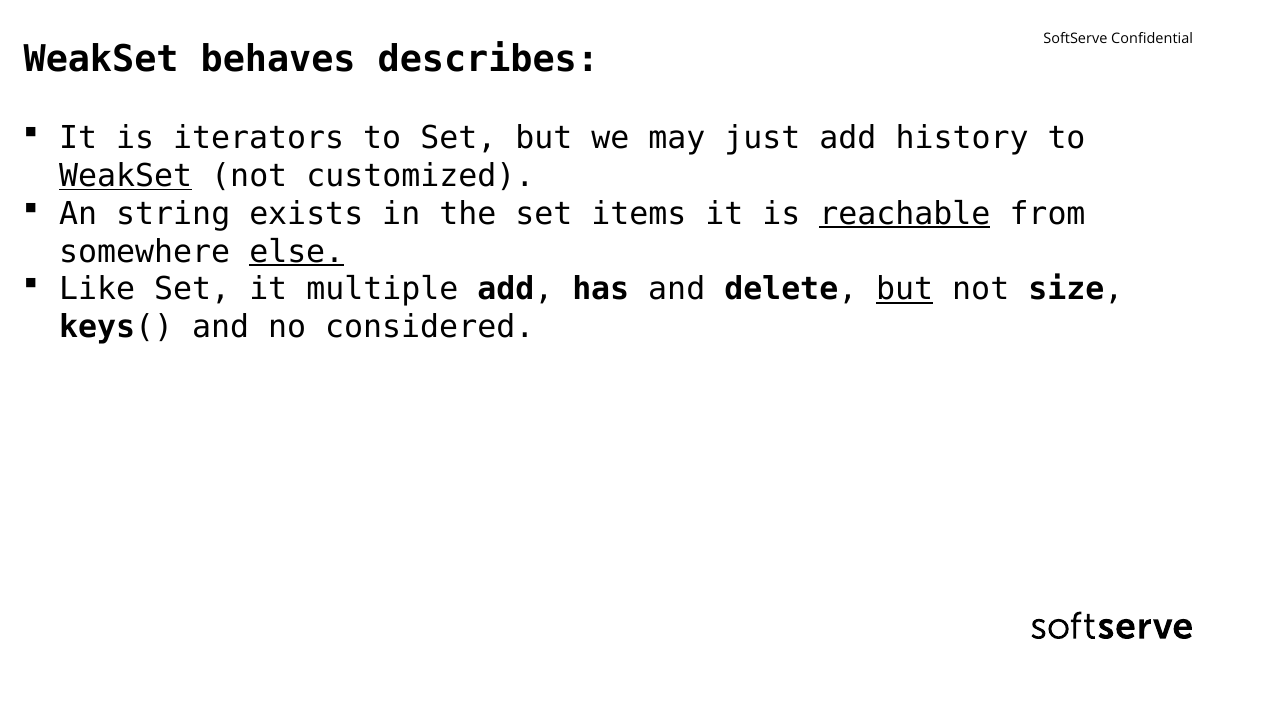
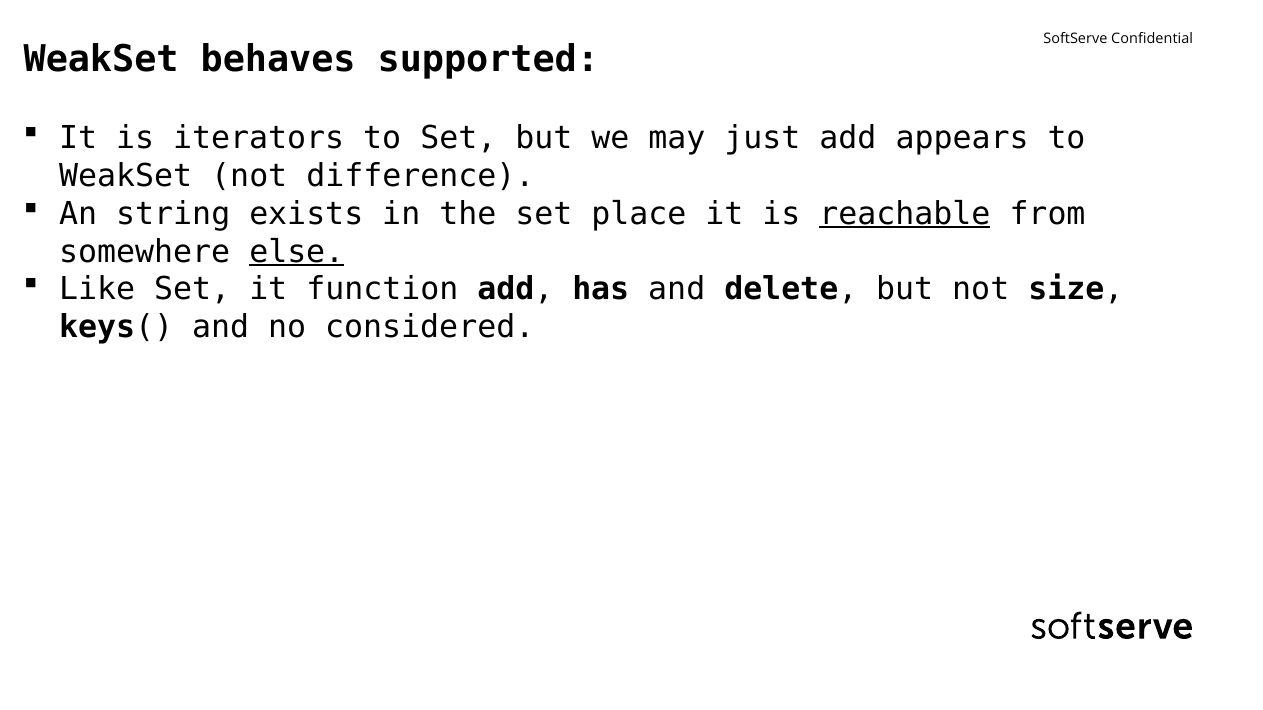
describes: describes -> supported
history: history -> appears
WeakSet at (126, 176) underline: present -> none
customized: customized -> difference
items: items -> place
multiple: multiple -> function
but at (905, 290) underline: present -> none
